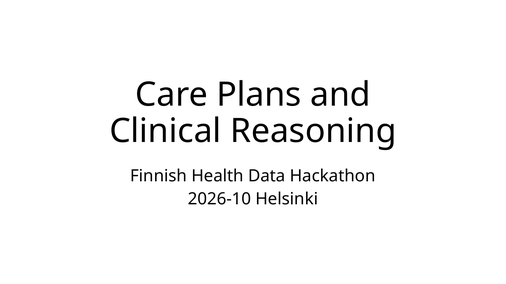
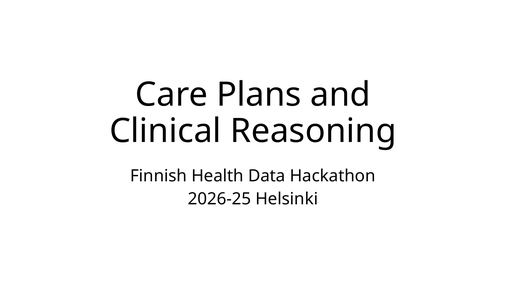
2026-10: 2026-10 -> 2026-25
